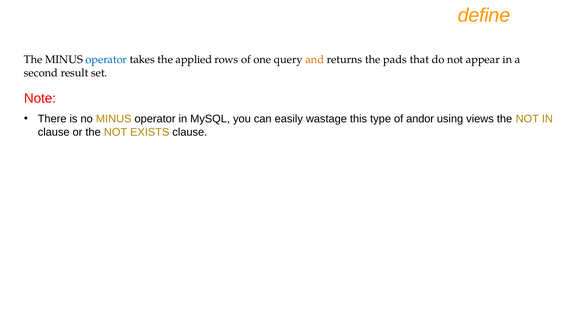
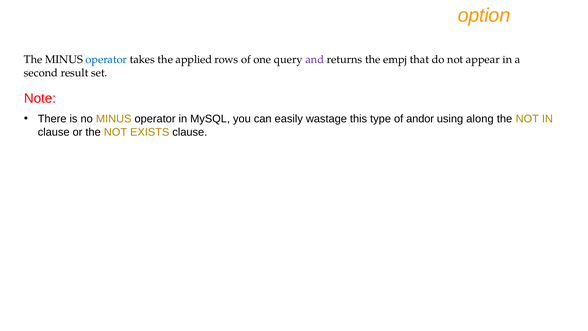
define: define -> option
and colour: orange -> purple
pads: pads -> empj
views: views -> along
